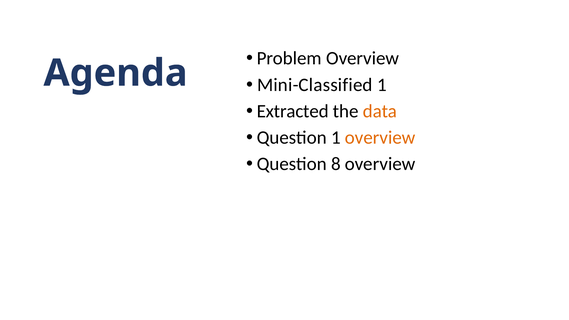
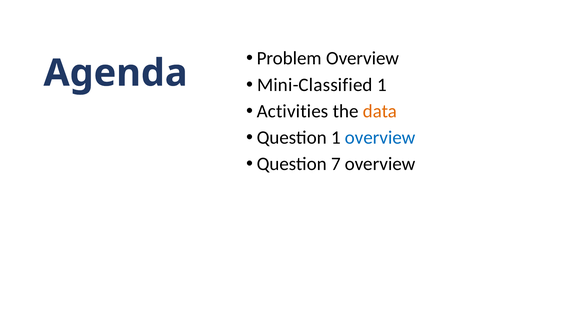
Extracted: Extracted -> Activities
overview at (380, 138) colour: orange -> blue
8: 8 -> 7
